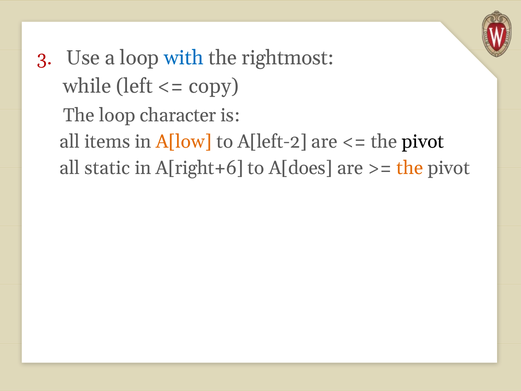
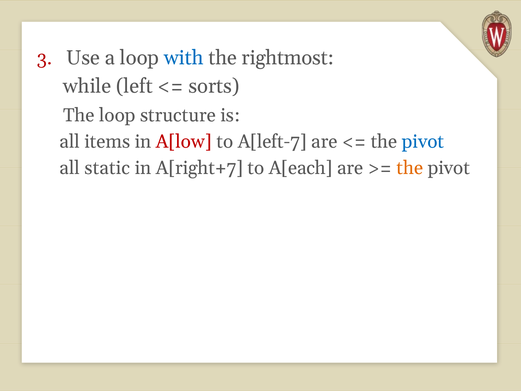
copy: copy -> sorts
character: character -> structure
A[low colour: orange -> red
A[left-2: A[left-2 -> A[left-7
pivot at (423, 142) colour: black -> blue
A[right+6: A[right+6 -> A[right+7
A[does: A[does -> A[each
